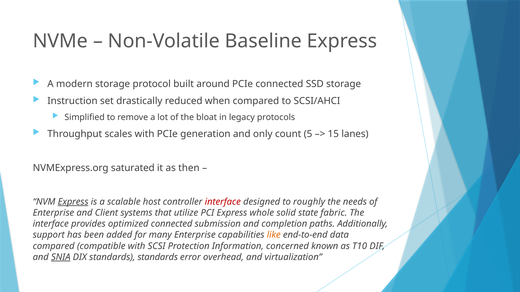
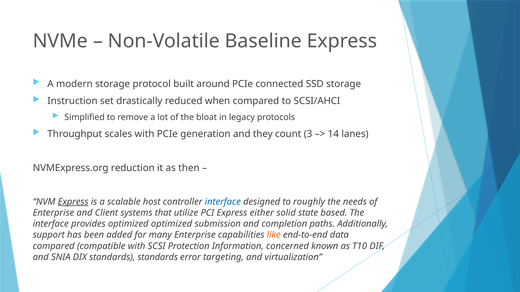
only: only -> they
5: 5 -> 3
15: 15 -> 14
saturated: saturated -> reduction
interface at (223, 202) colour: red -> blue
whole: whole -> either
fabric: fabric -> based
optimized connected: connected -> optimized
SNIA underline: present -> none
overhead: overhead -> targeting
